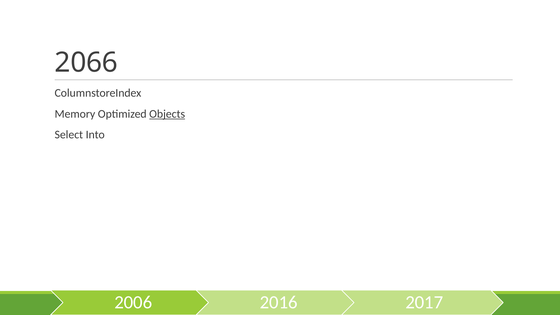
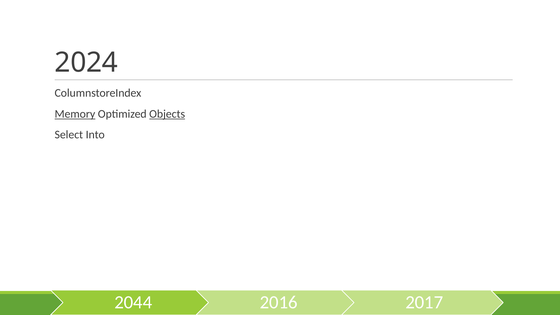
2066: 2066 -> 2024
Memory underline: none -> present
2006: 2006 -> 2044
